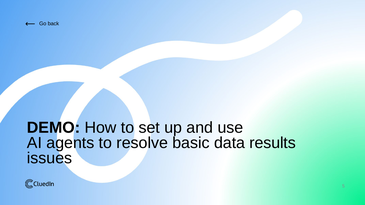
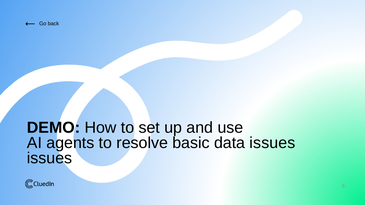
data results: results -> issues
